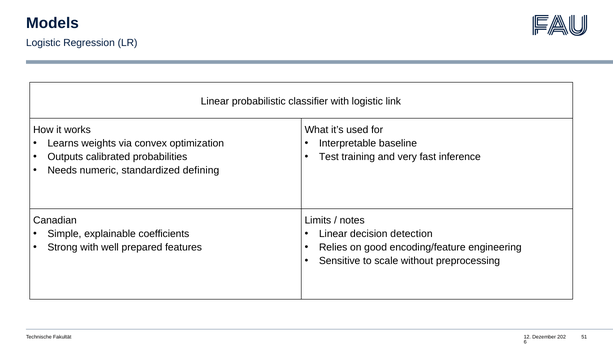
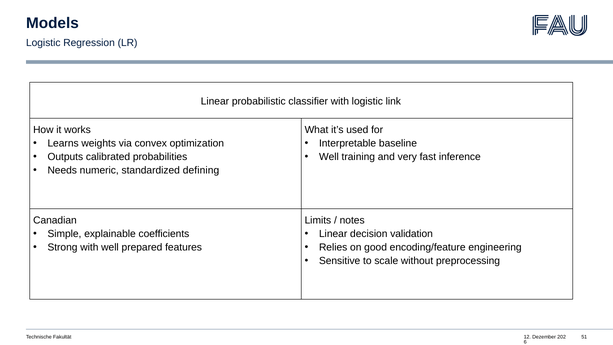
Test at (329, 157): Test -> Well
detection: detection -> validation
